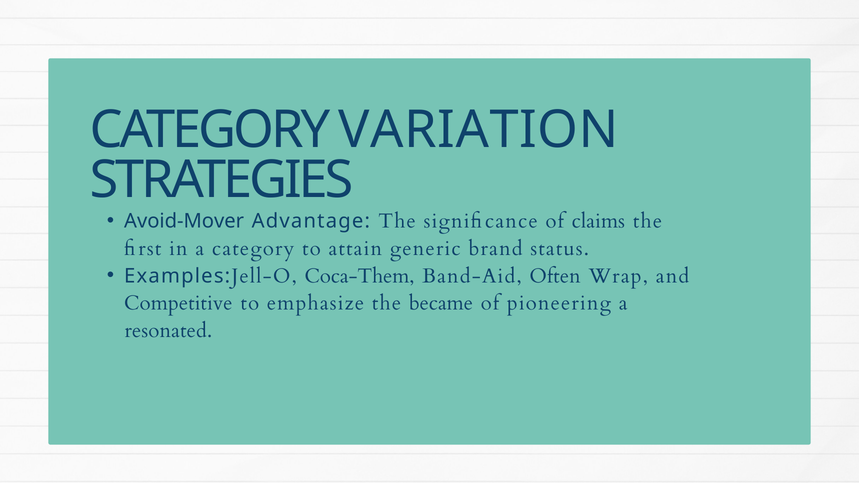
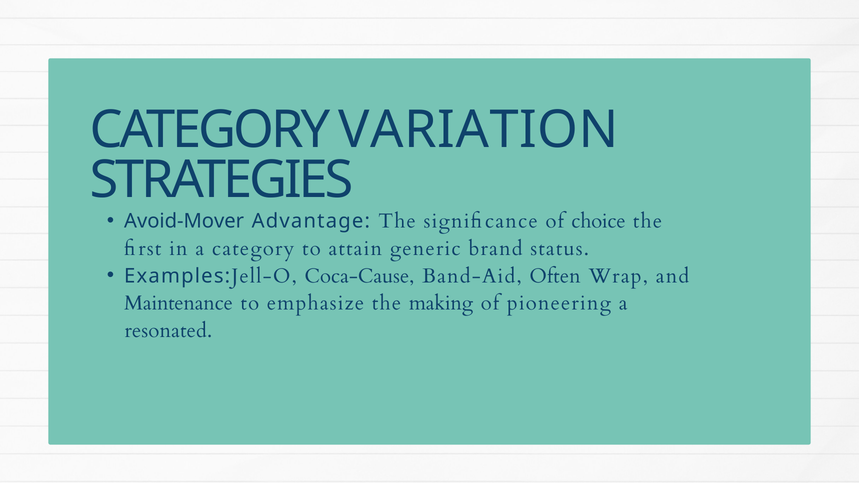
claims: claims -> choice
Coca-Them: Coca-Them -> Coca-Cause
Competitive: Competitive -> Maintenance
became: became -> making
